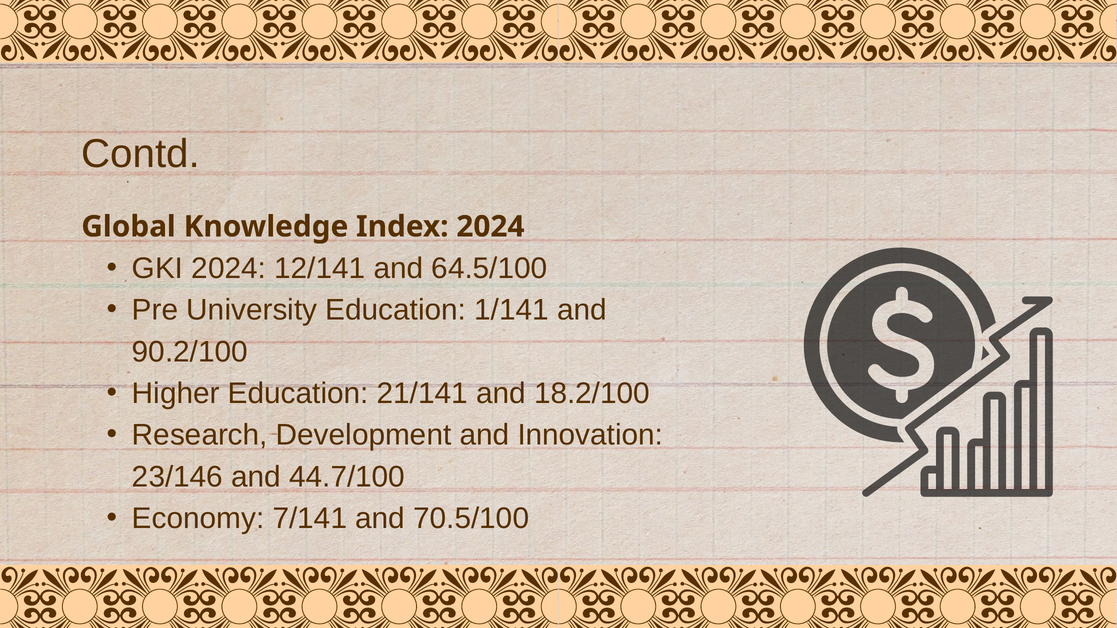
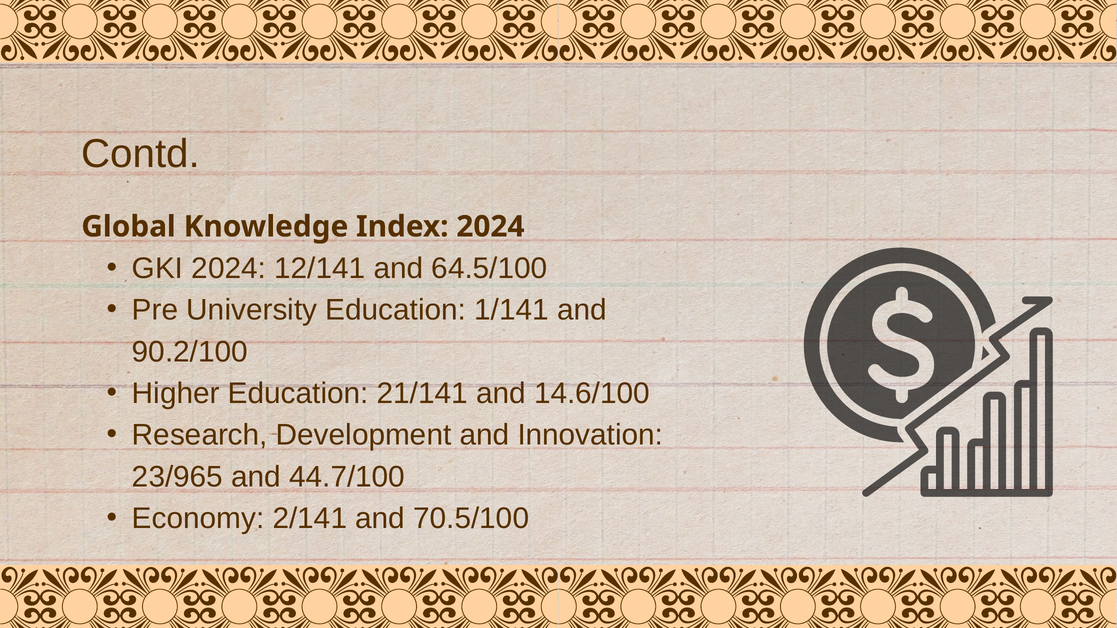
18.2/100: 18.2/100 -> 14.6/100
23/146: 23/146 -> 23/965
7/141: 7/141 -> 2/141
